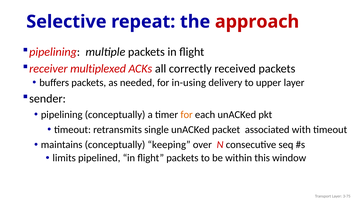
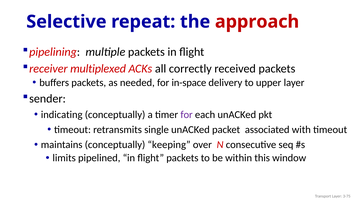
in-using: in-using -> in-space
pipelining at (62, 114): pipelining -> indicating
for at (187, 114) colour: orange -> purple
